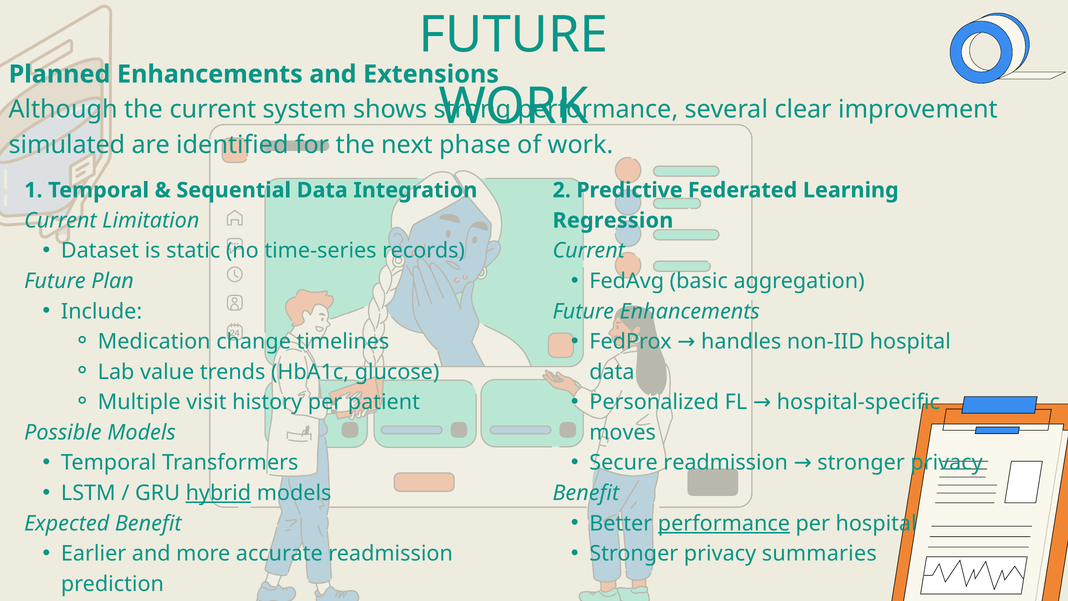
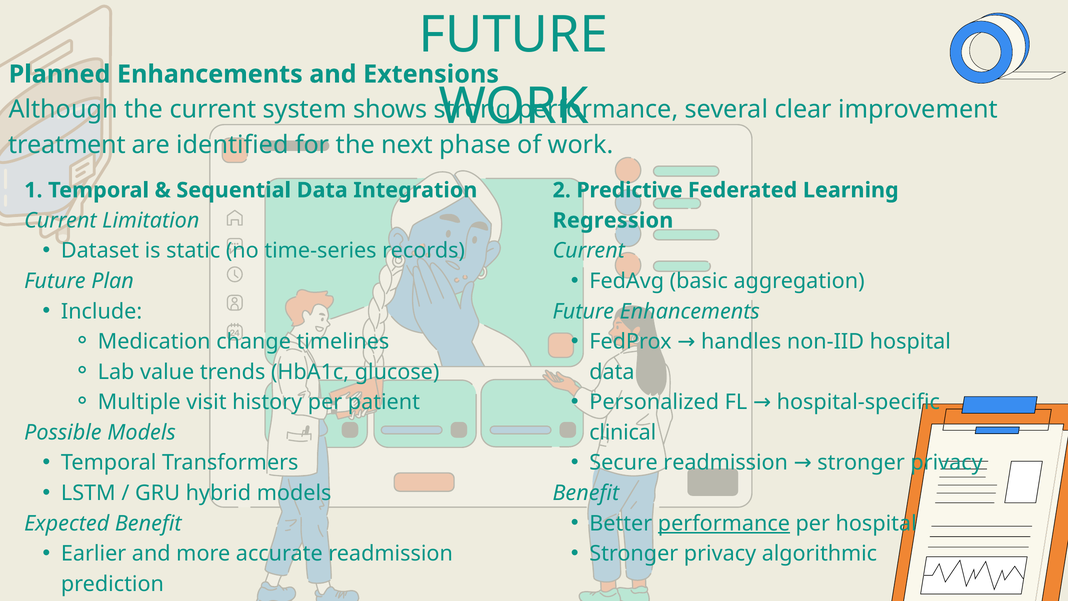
simulated: simulated -> treatment
moves: moves -> clinical
hybrid underline: present -> none
summaries: summaries -> algorithmic
